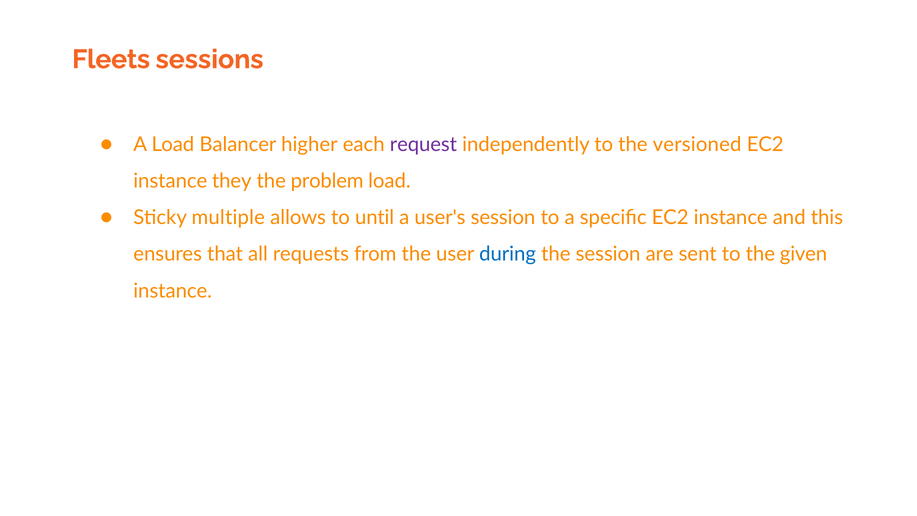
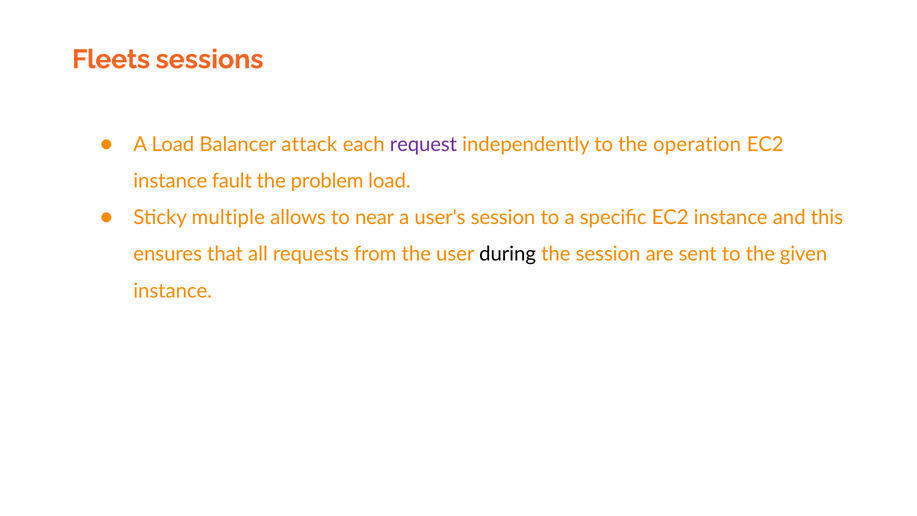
higher: higher -> attack
versioned: versioned -> operation
they: they -> fault
until: until -> near
during colour: blue -> black
